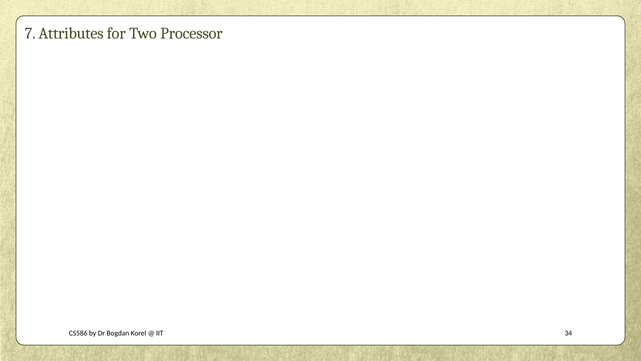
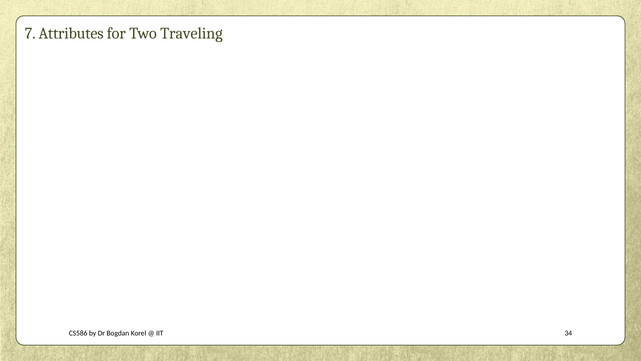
Processor: Processor -> Traveling
